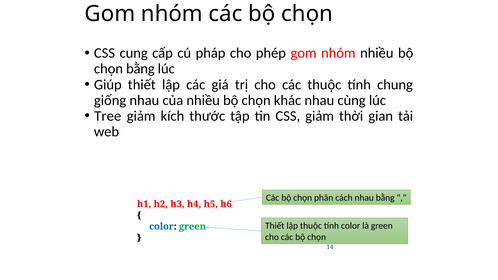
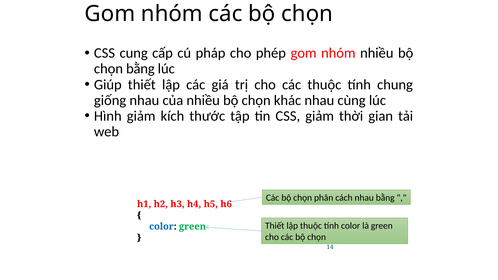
Tree: Tree -> Hình
